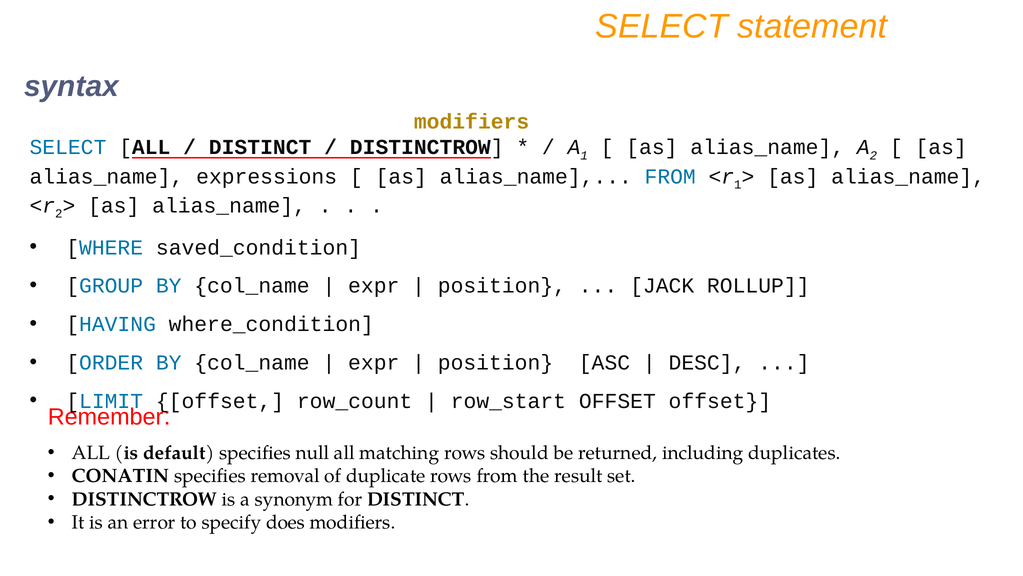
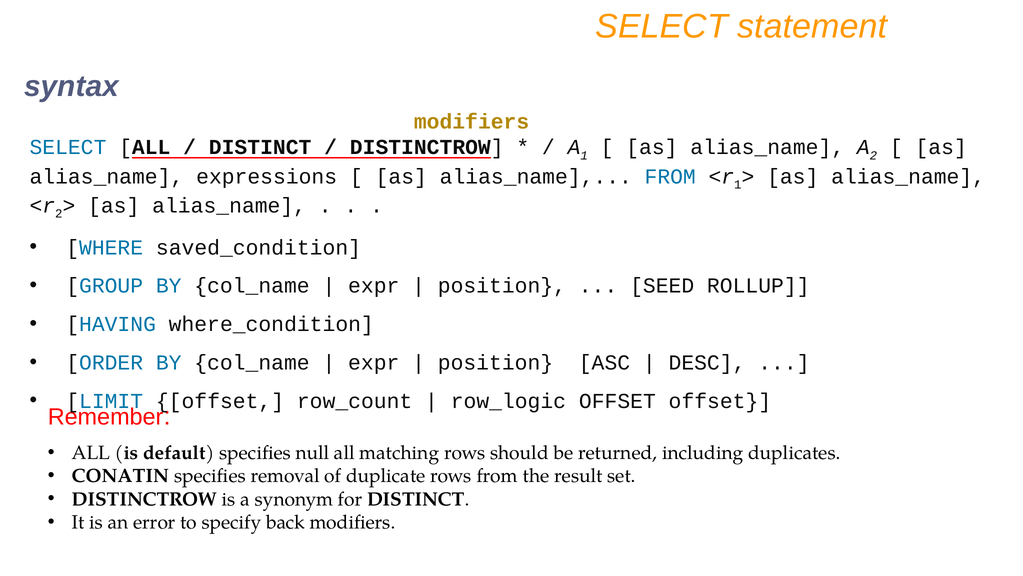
JACK: JACK -> SEED
row_start: row_start -> row_logic
does: does -> back
